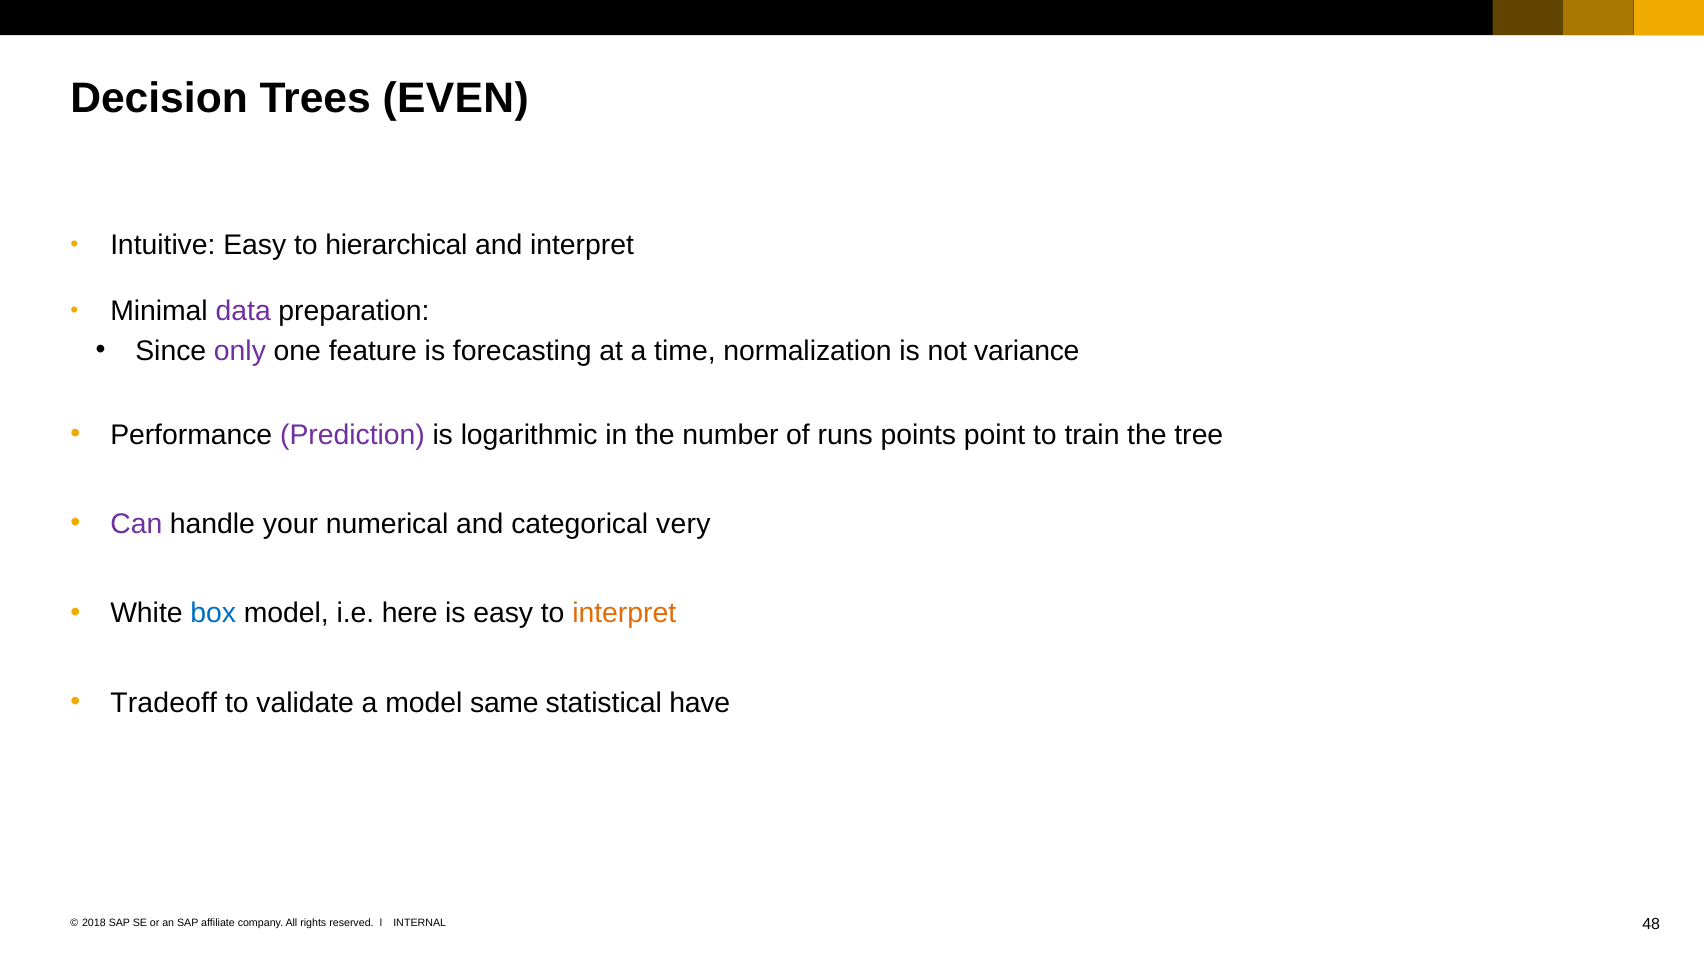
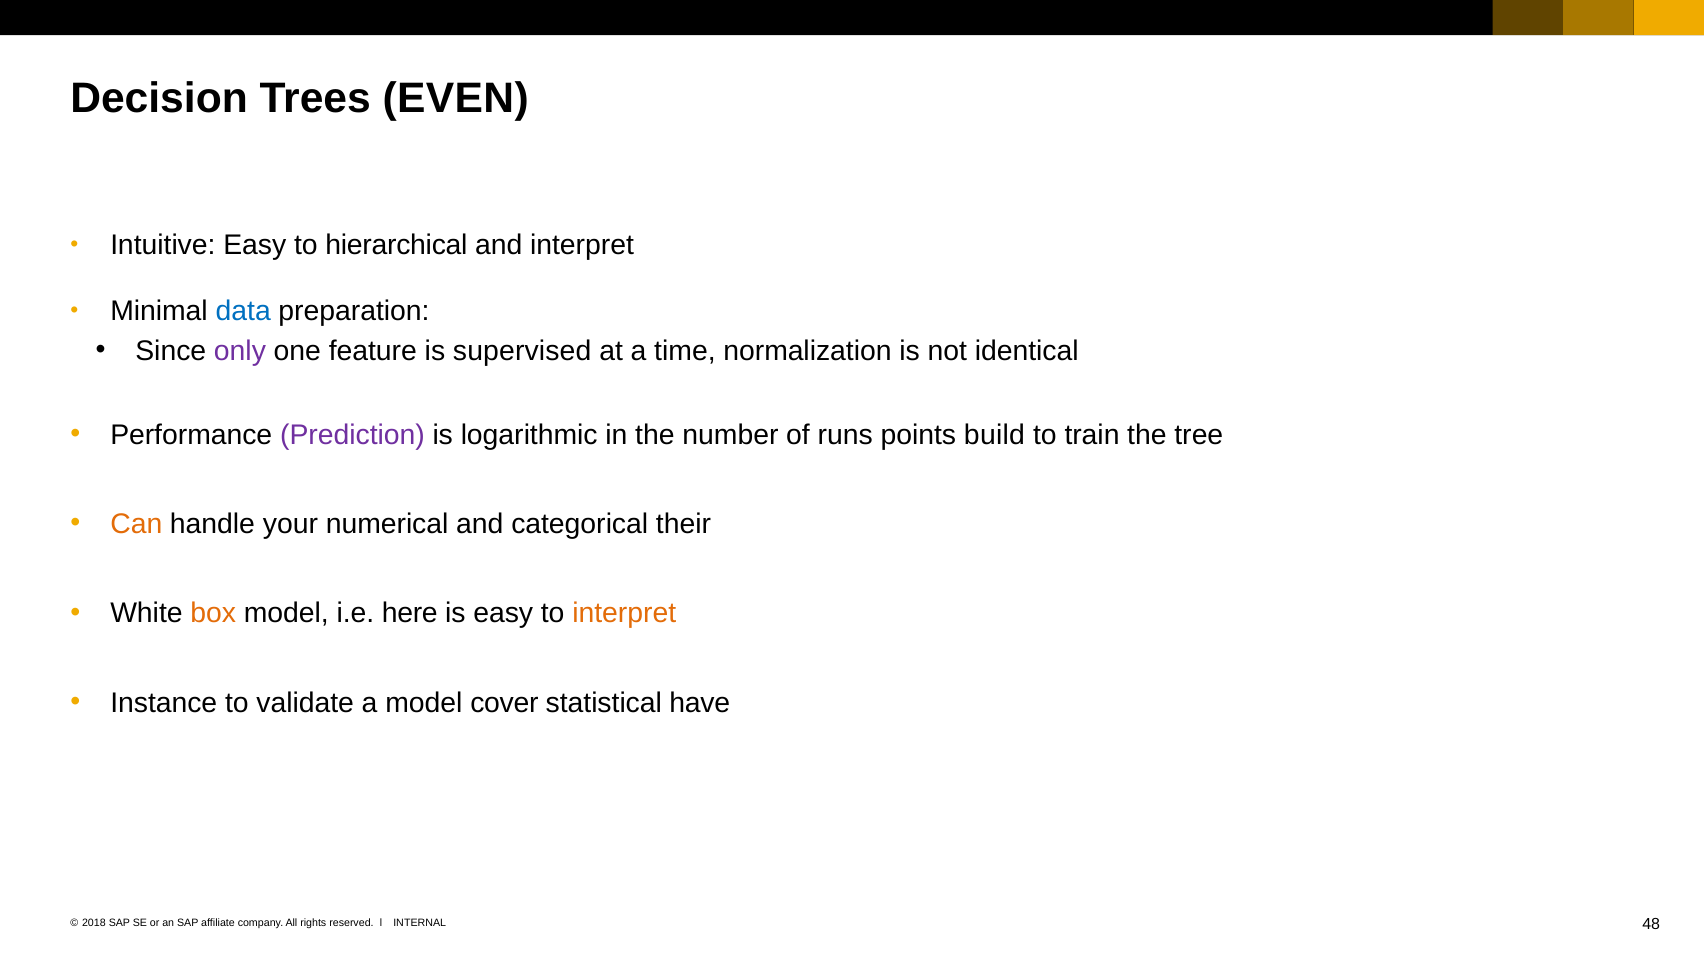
data colour: purple -> blue
forecasting: forecasting -> supervised
variance: variance -> identical
point: point -> build
Can colour: purple -> orange
very: very -> their
box colour: blue -> orange
Tradeoff: Tradeoff -> Instance
same: same -> cover
